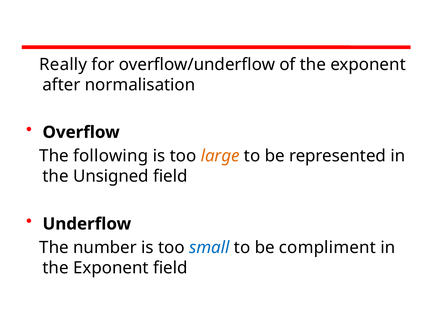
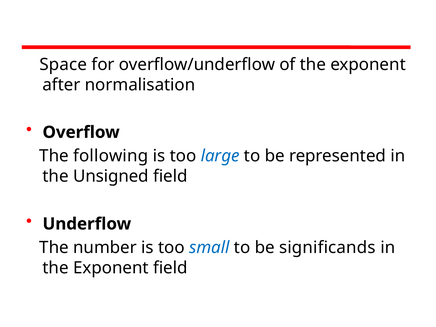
Really: Really -> Space
large colour: orange -> blue
compliment: compliment -> significands
